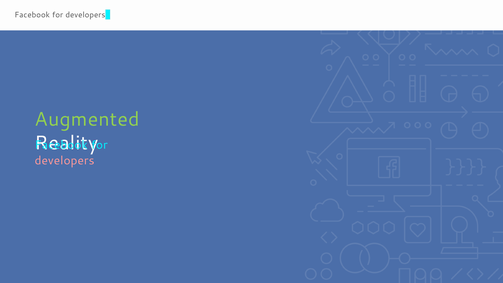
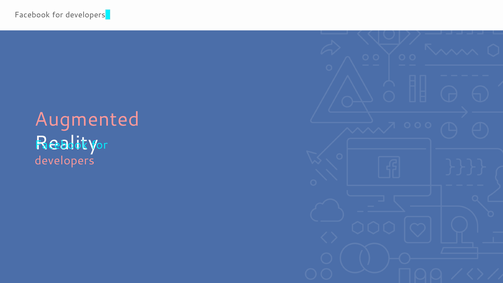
Augmented colour: light green -> pink
